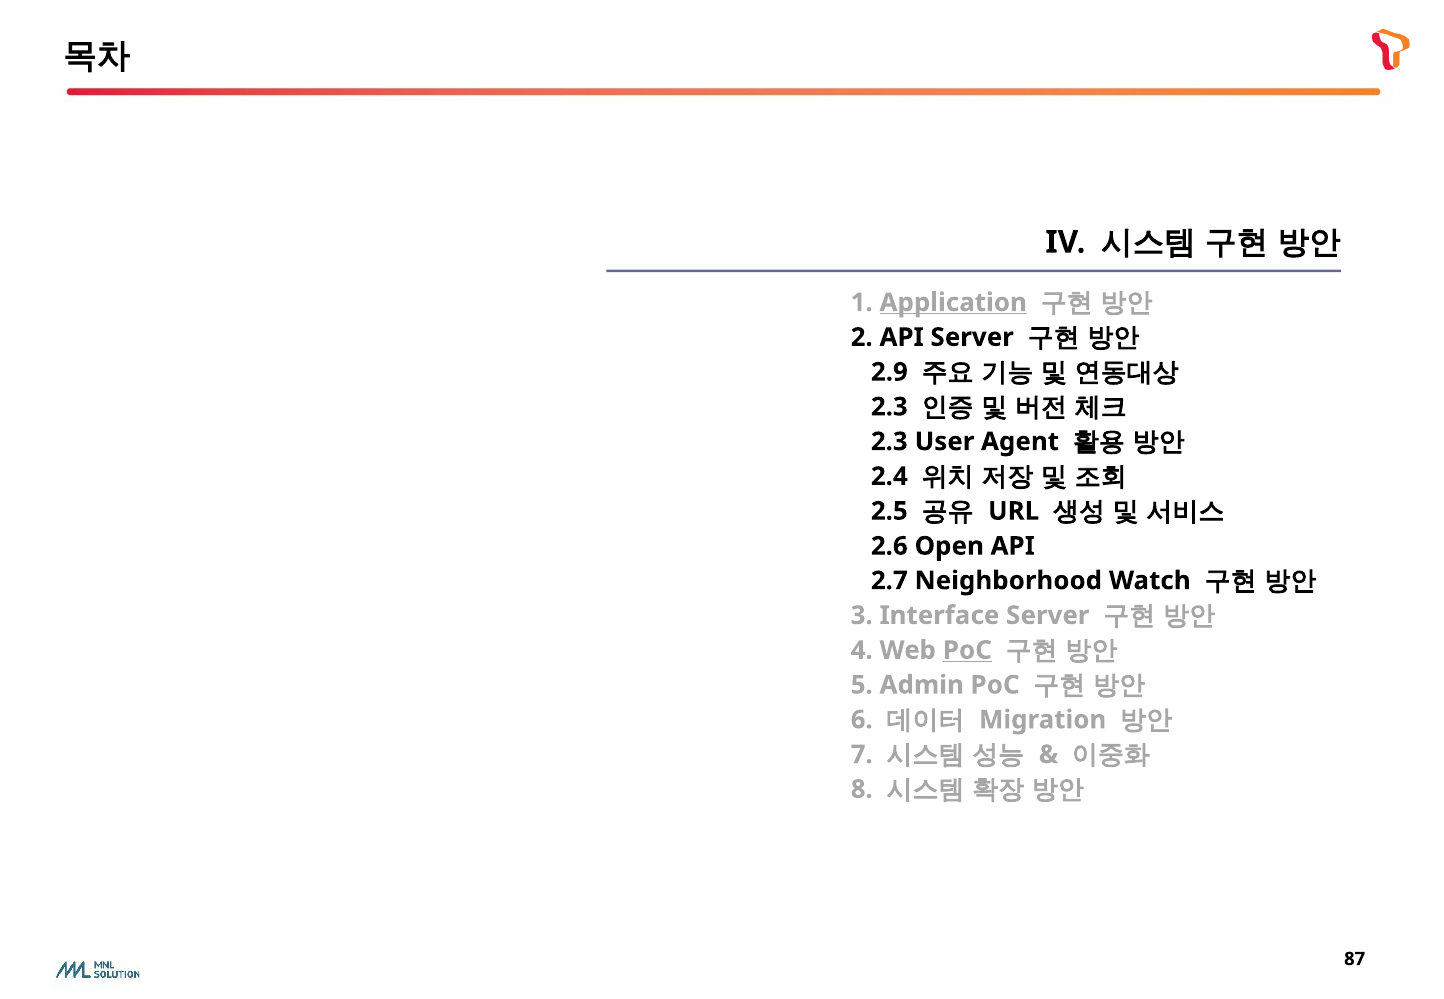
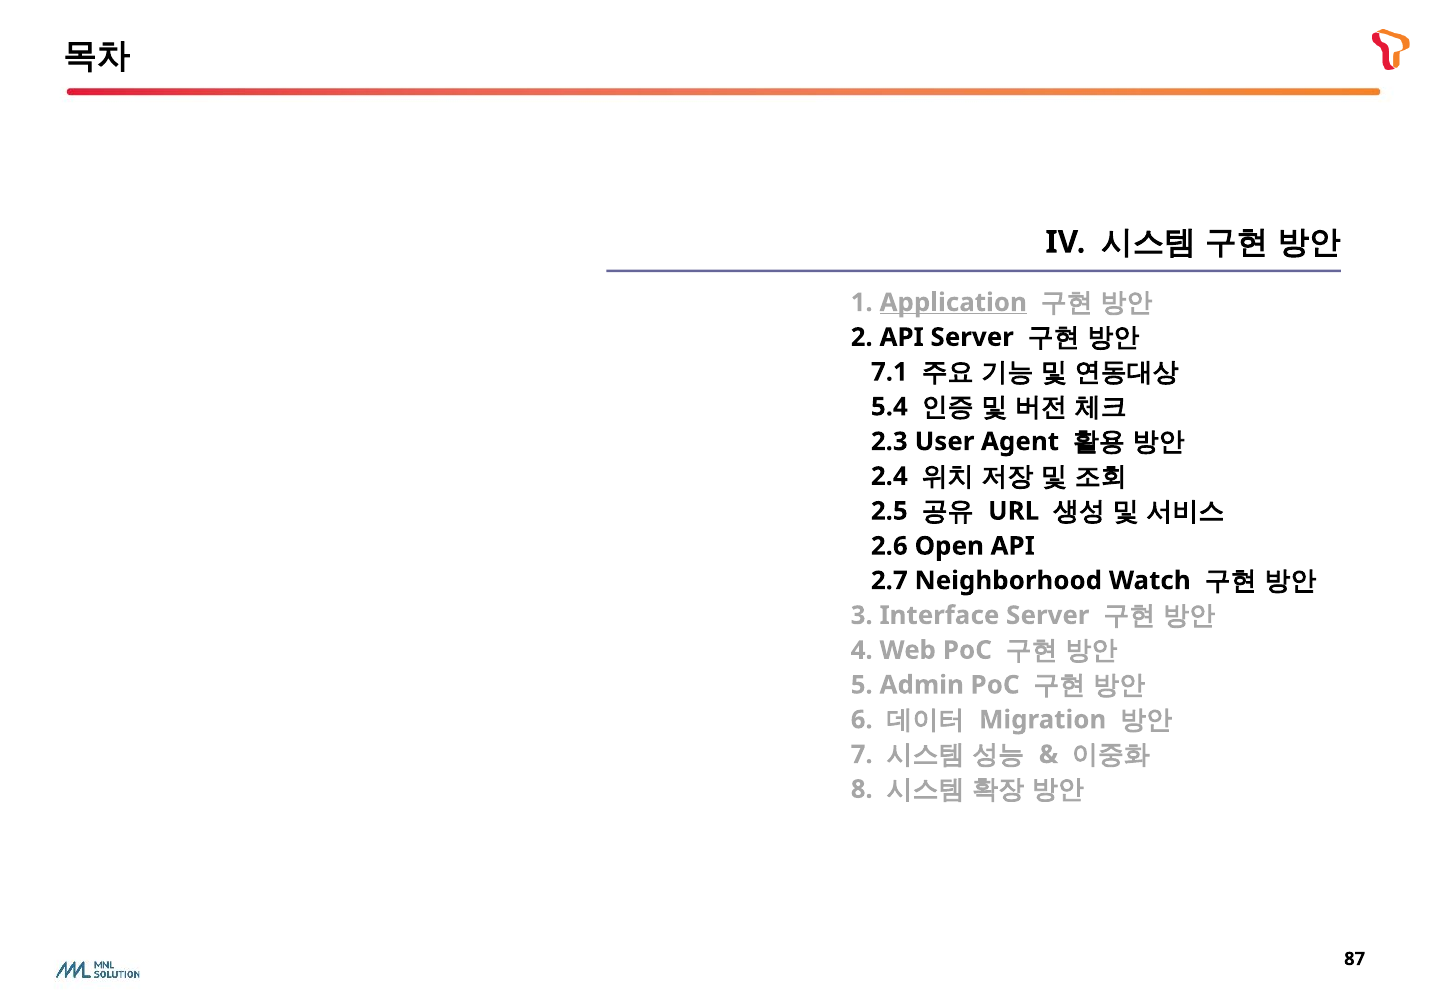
2.9: 2.9 -> 7.1
2.3 at (889, 407): 2.3 -> 5.4
PoC at (967, 651) underline: present -> none
